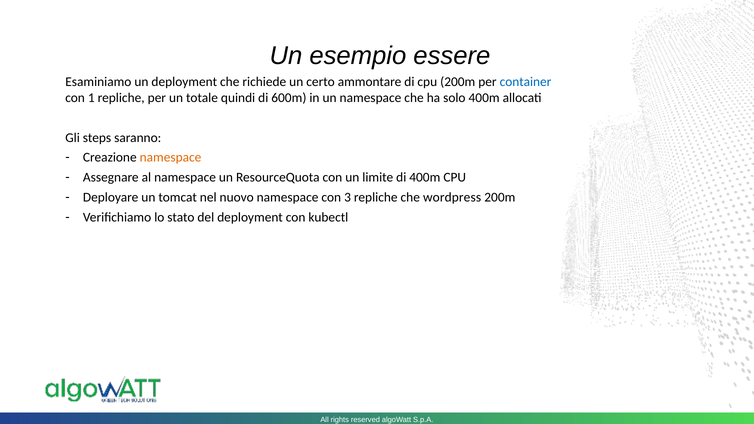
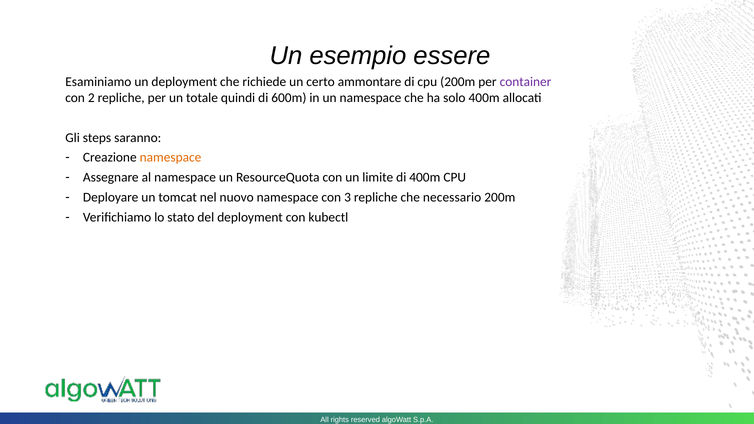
container colour: blue -> purple
1: 1 -> 2
wordpress: wordpress -> necessario
